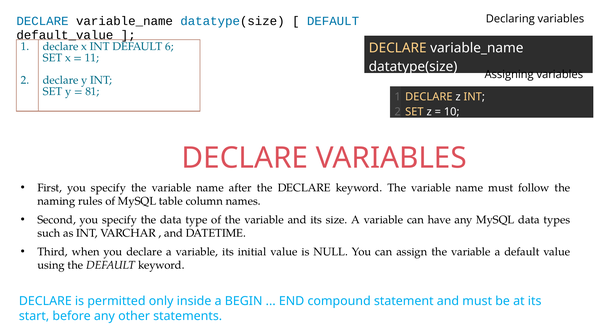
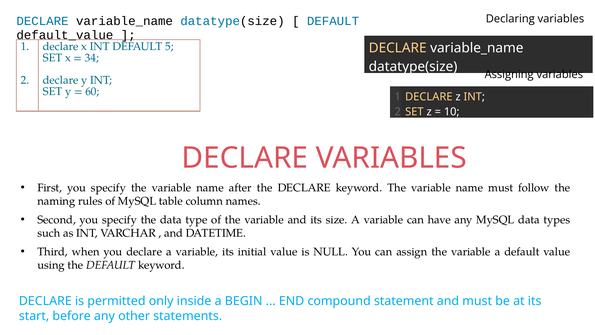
6: 6 -> 5
11: 11 -> 34
81: 81 -> 60
